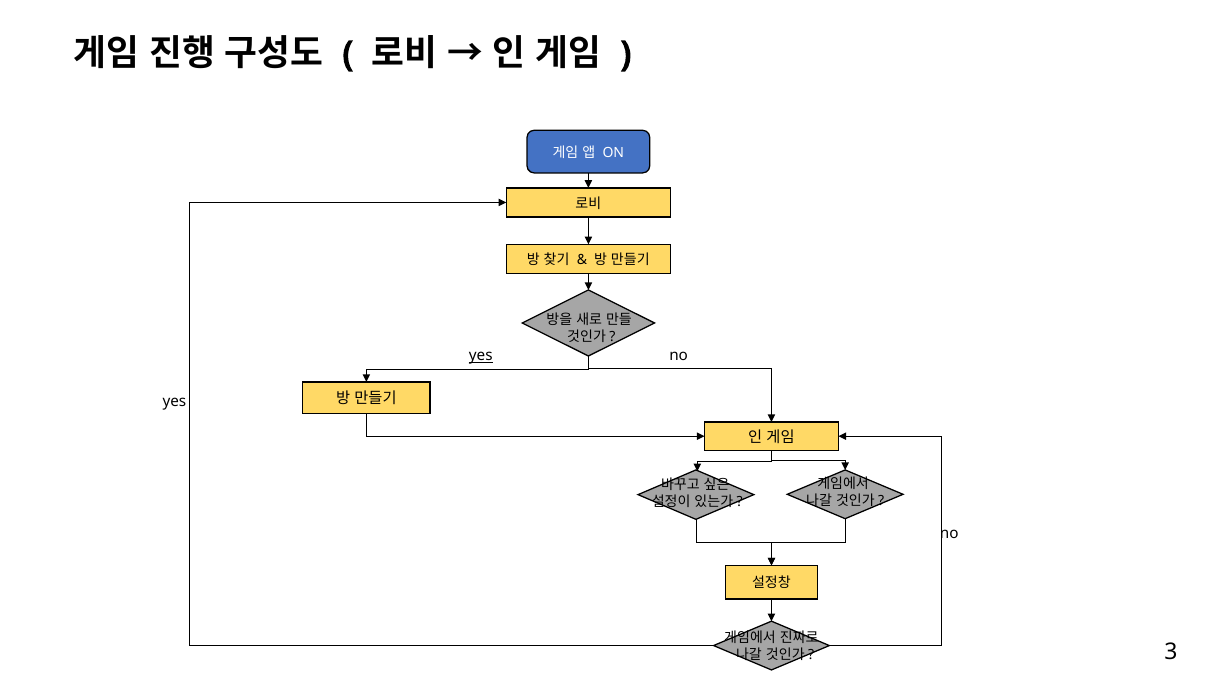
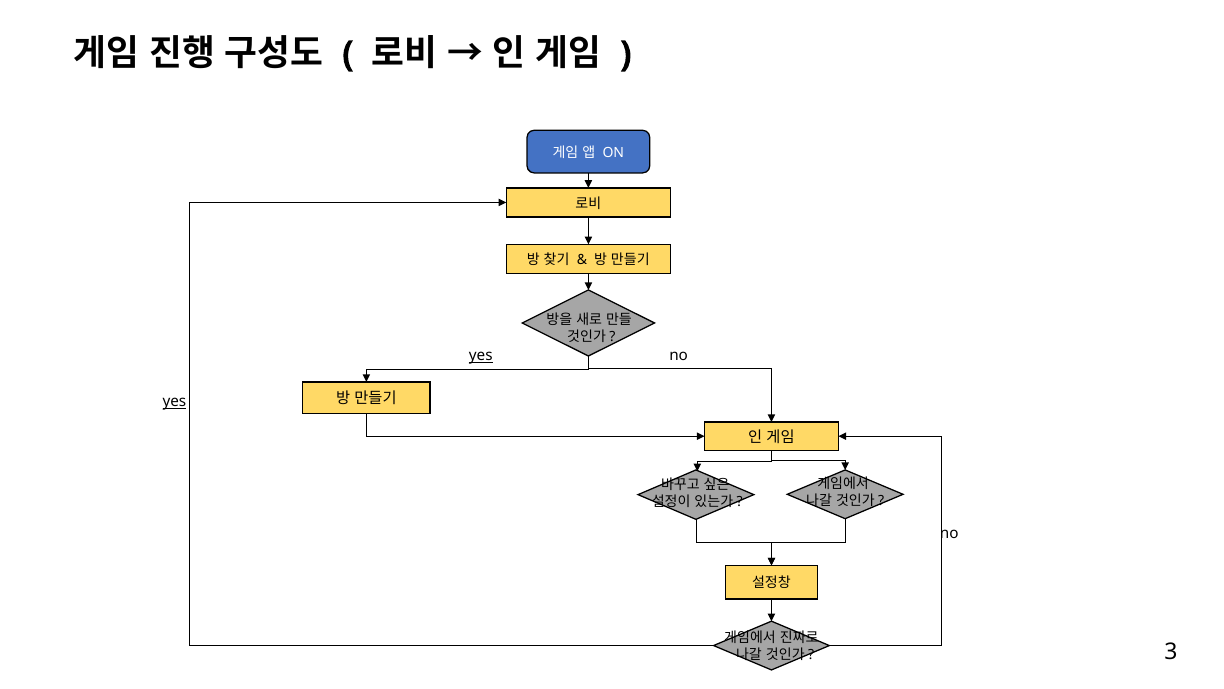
yes at (174, 401) underline: none -> present
